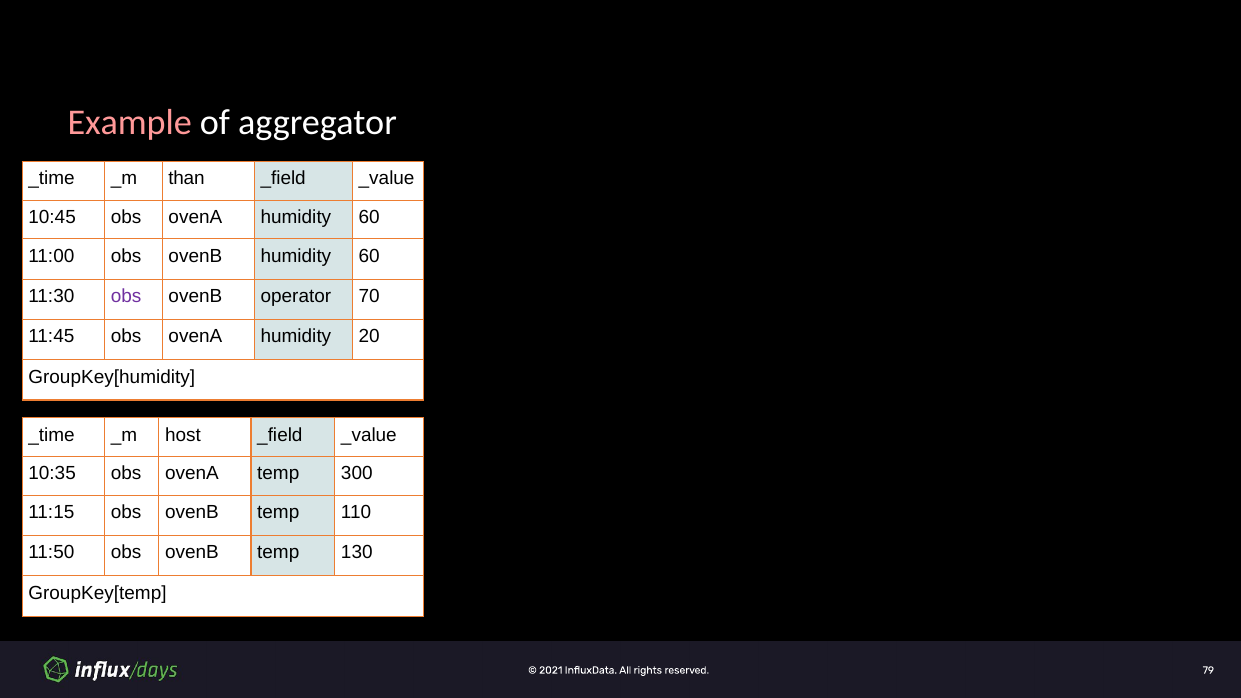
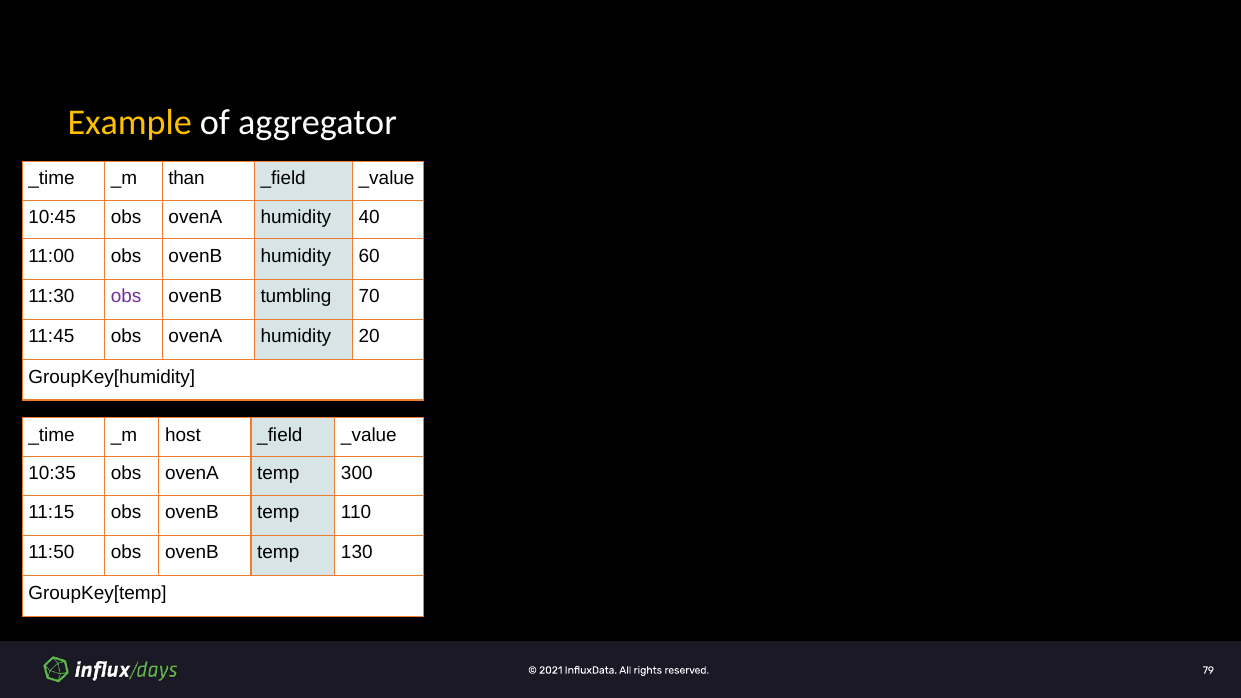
Example colour: pink -> yellow
ovenA humidity 60: 60 -> 40
operator: operator -> tumbling
